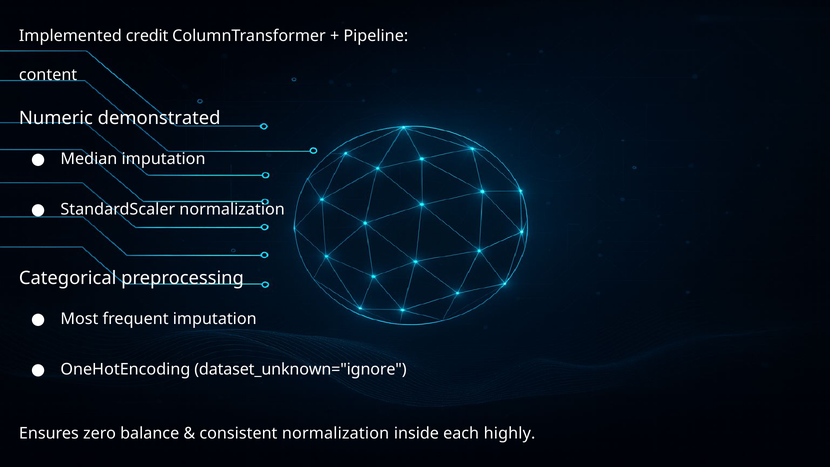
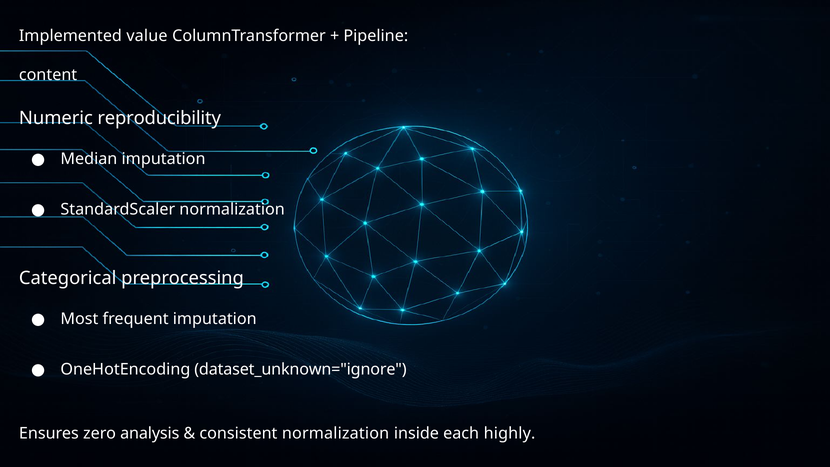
credit: credit -> value
demonstrated: demonstrated -> reproducibility
balance: balance -> analysis
